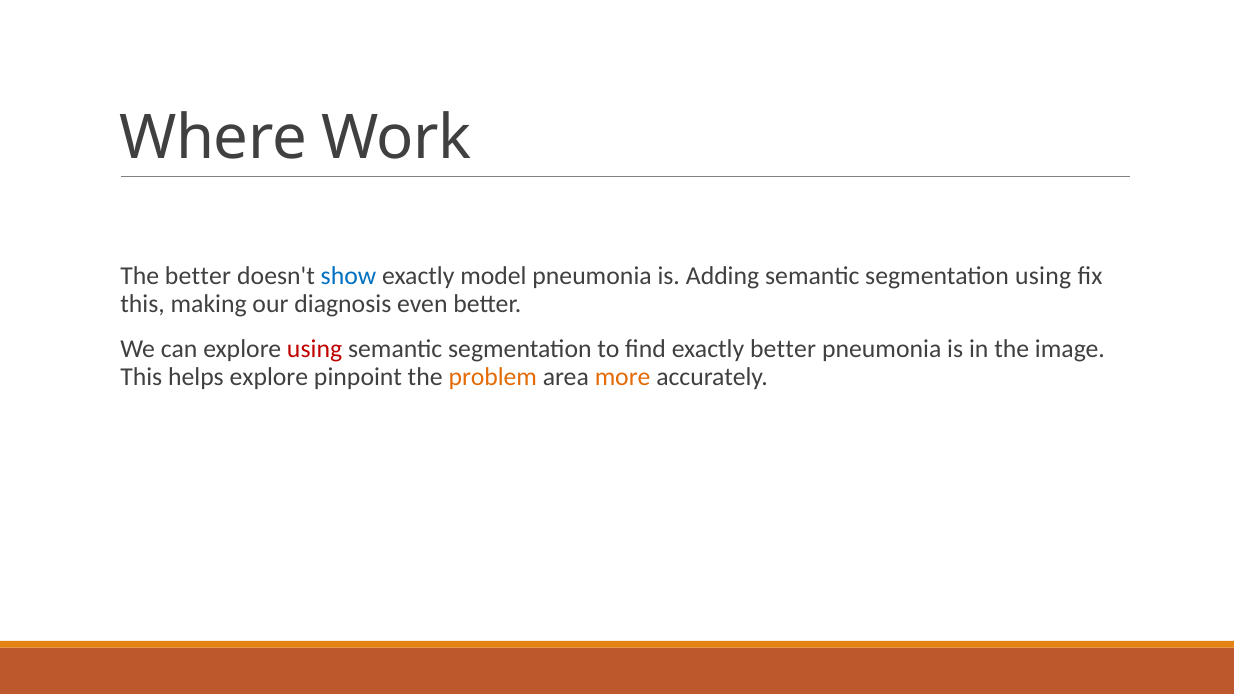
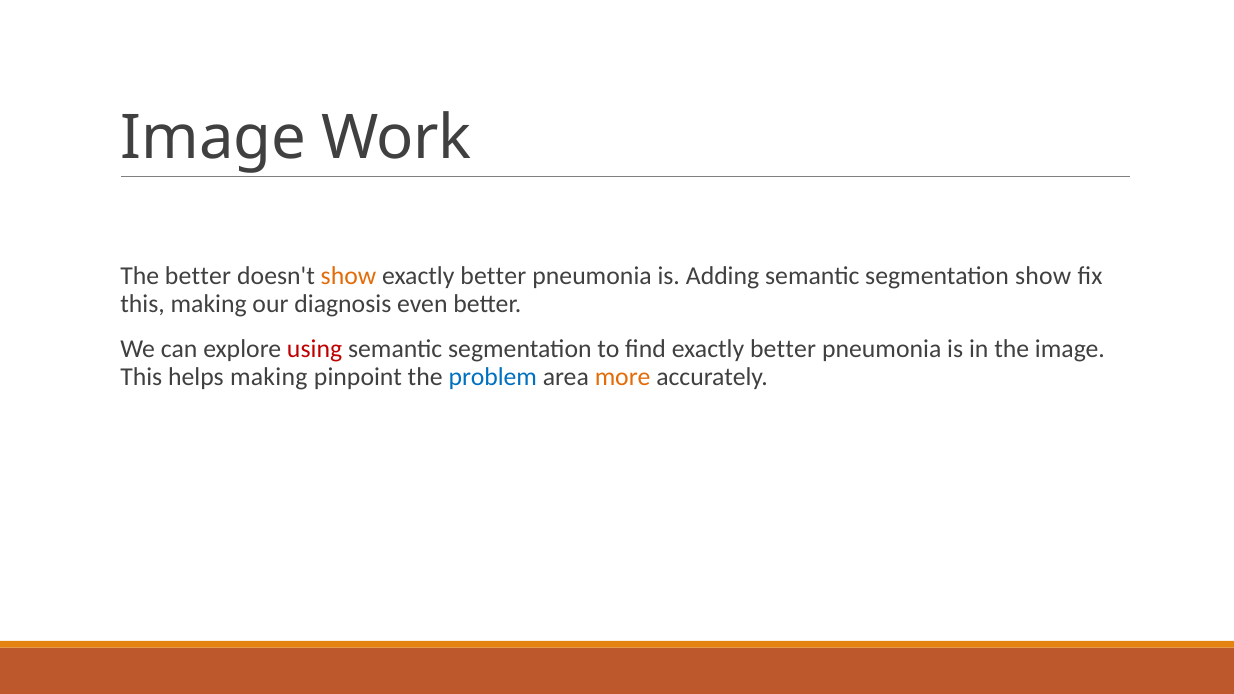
Where at (214, 138): Where -> Image
show at (348, 276) colour: blue -> orange
model at (493, 276): model -> better
segmentation using: using -> show
helps explore: explore -> making
problem colour: orange -> blue
